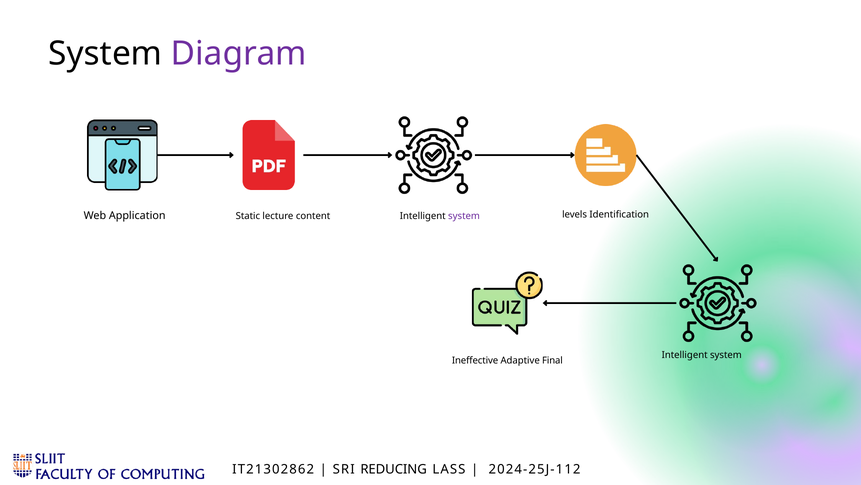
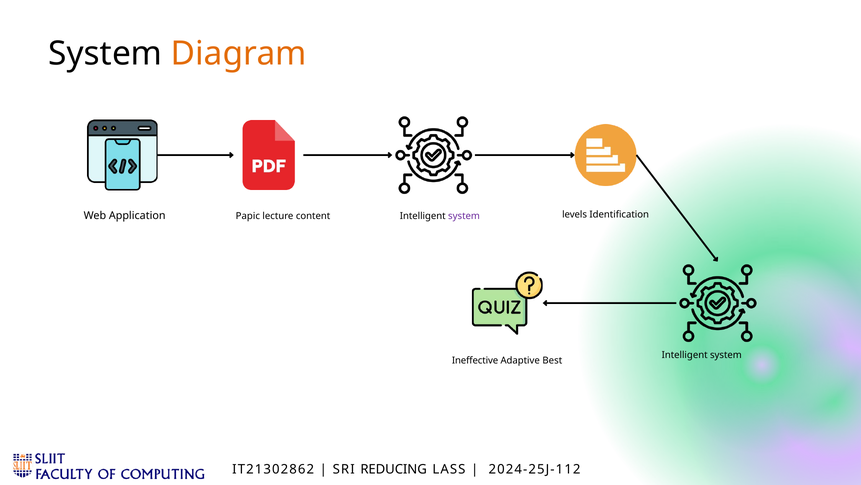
Diagram colour: purple -> orange
Static: Static -> Papic
Final: Final -> Best
